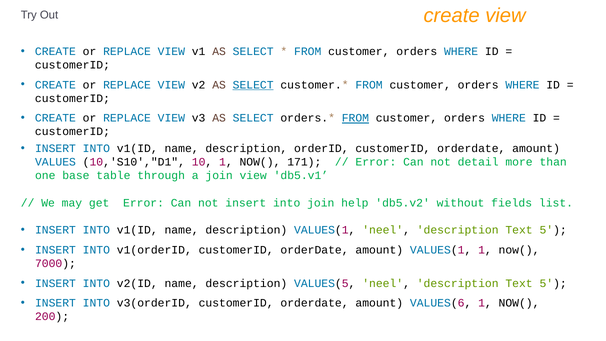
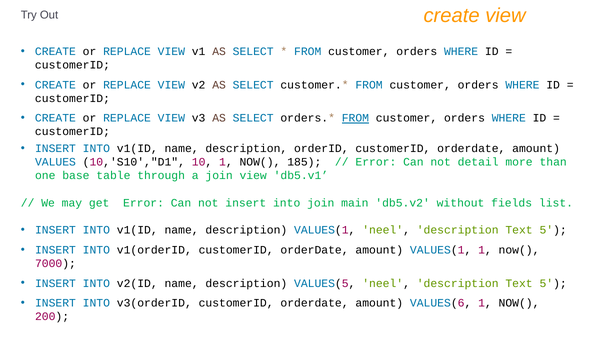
SELECT at (253, 85) underline: present -> none
171: 171 -> 185
help: help -> main
